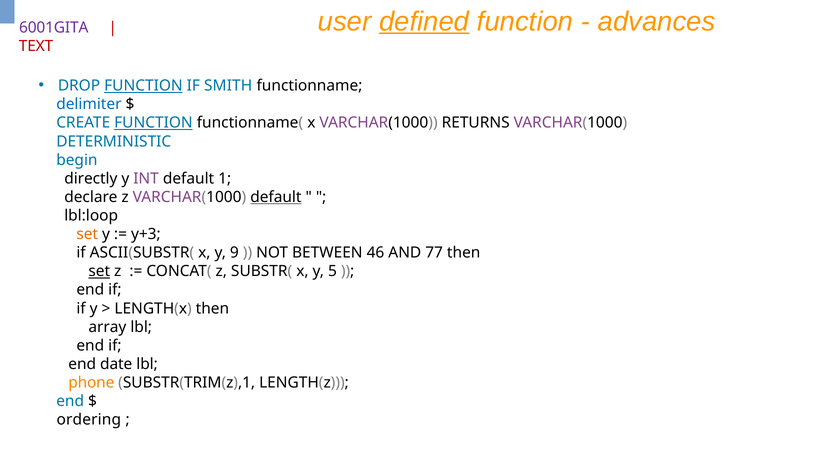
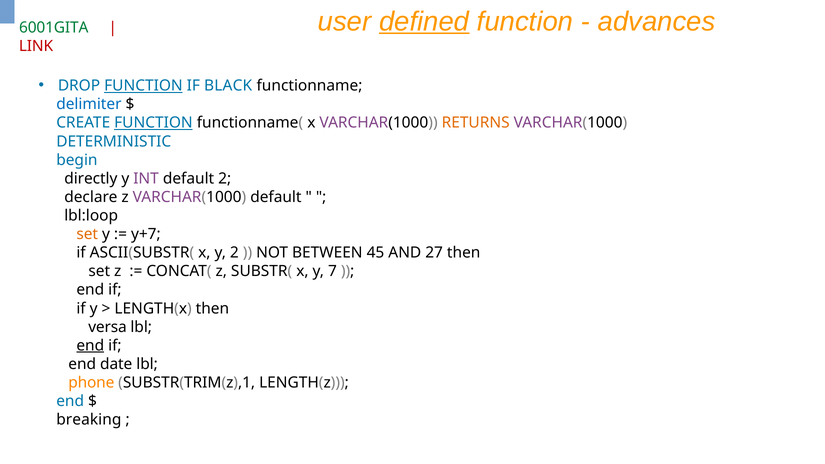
6001GITA colour: purple -> green
TEXT: TEXT -> LINK
SMITH: SMITH -> BLACK
RETURNS colour: black -> orange
default 1: 1 -> 2
default at (276, 197) underline: present -> none
y+3: y+3 -> y+7
y 9: 9 -> 2
46: 46 -> 45
77: 77 -> 27
set at (99, 271) underline: present -> none
5: 5 -> 7
array: array -> versa
end at (90, 346) underline: none -> present
ordering: ordering -> breaking
